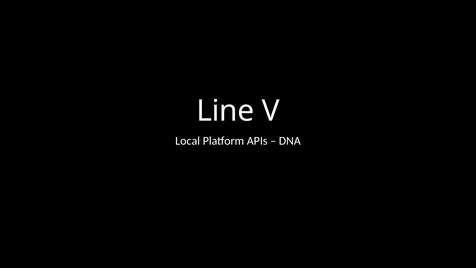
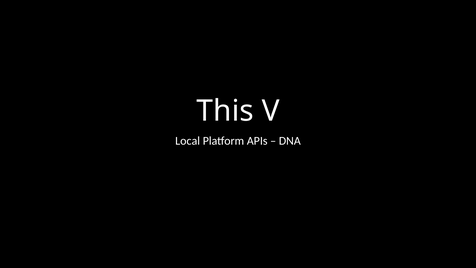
Line: Line -> This
